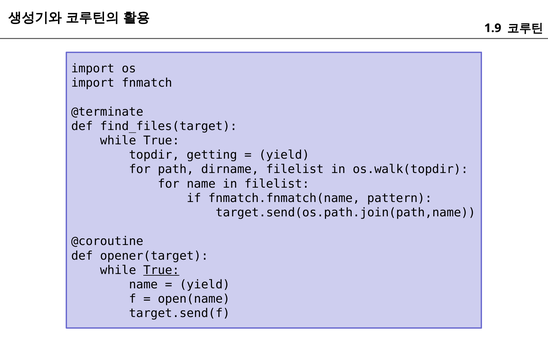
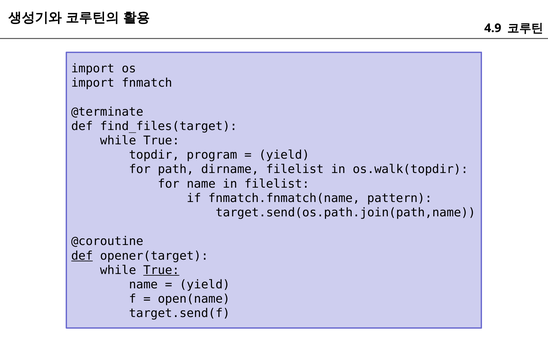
1.9: 1.9 -> 4.9
getting: getting -> program
def at (82, 256) underline: none -> present
